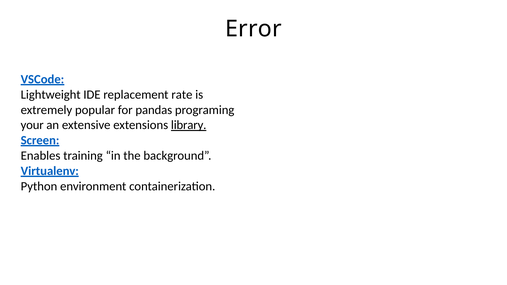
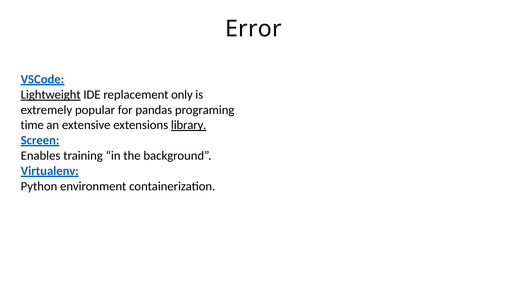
Lightweight underline: none -> present
rate: rate -> only
your: your -> time
